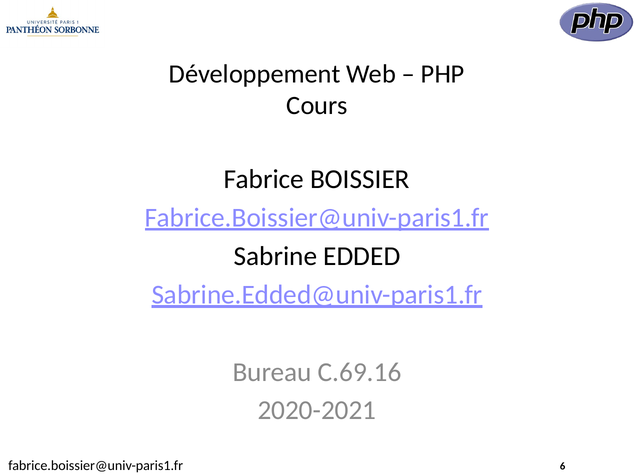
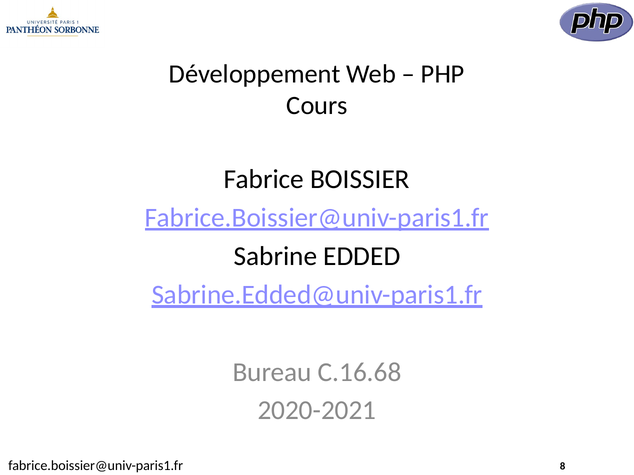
C.69.16: C.69.16 -> C.16.68
6: 6 -> 8
